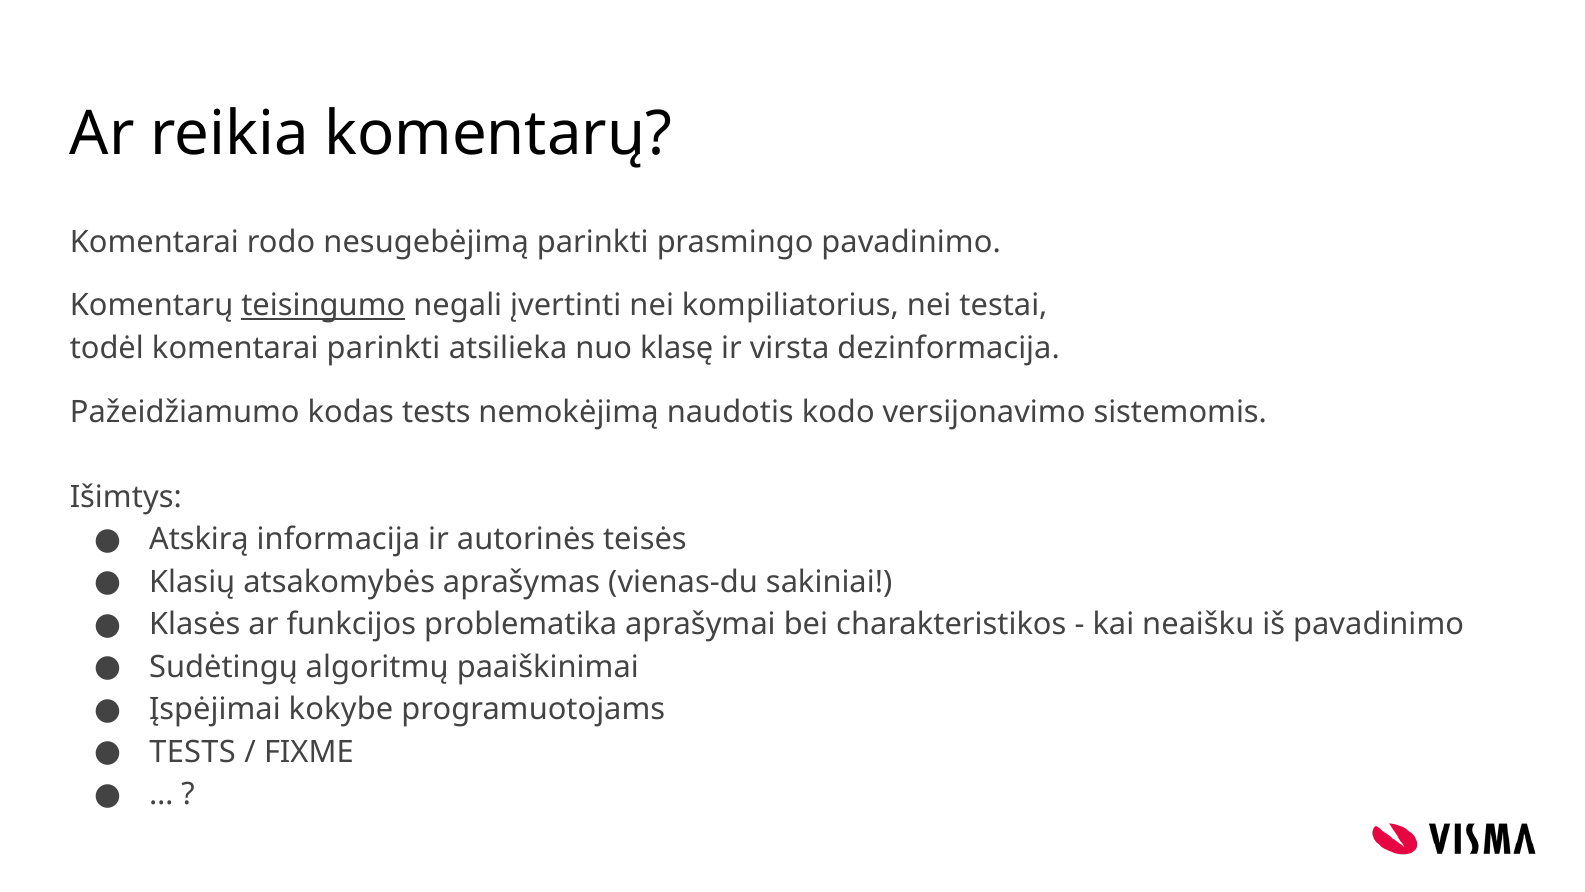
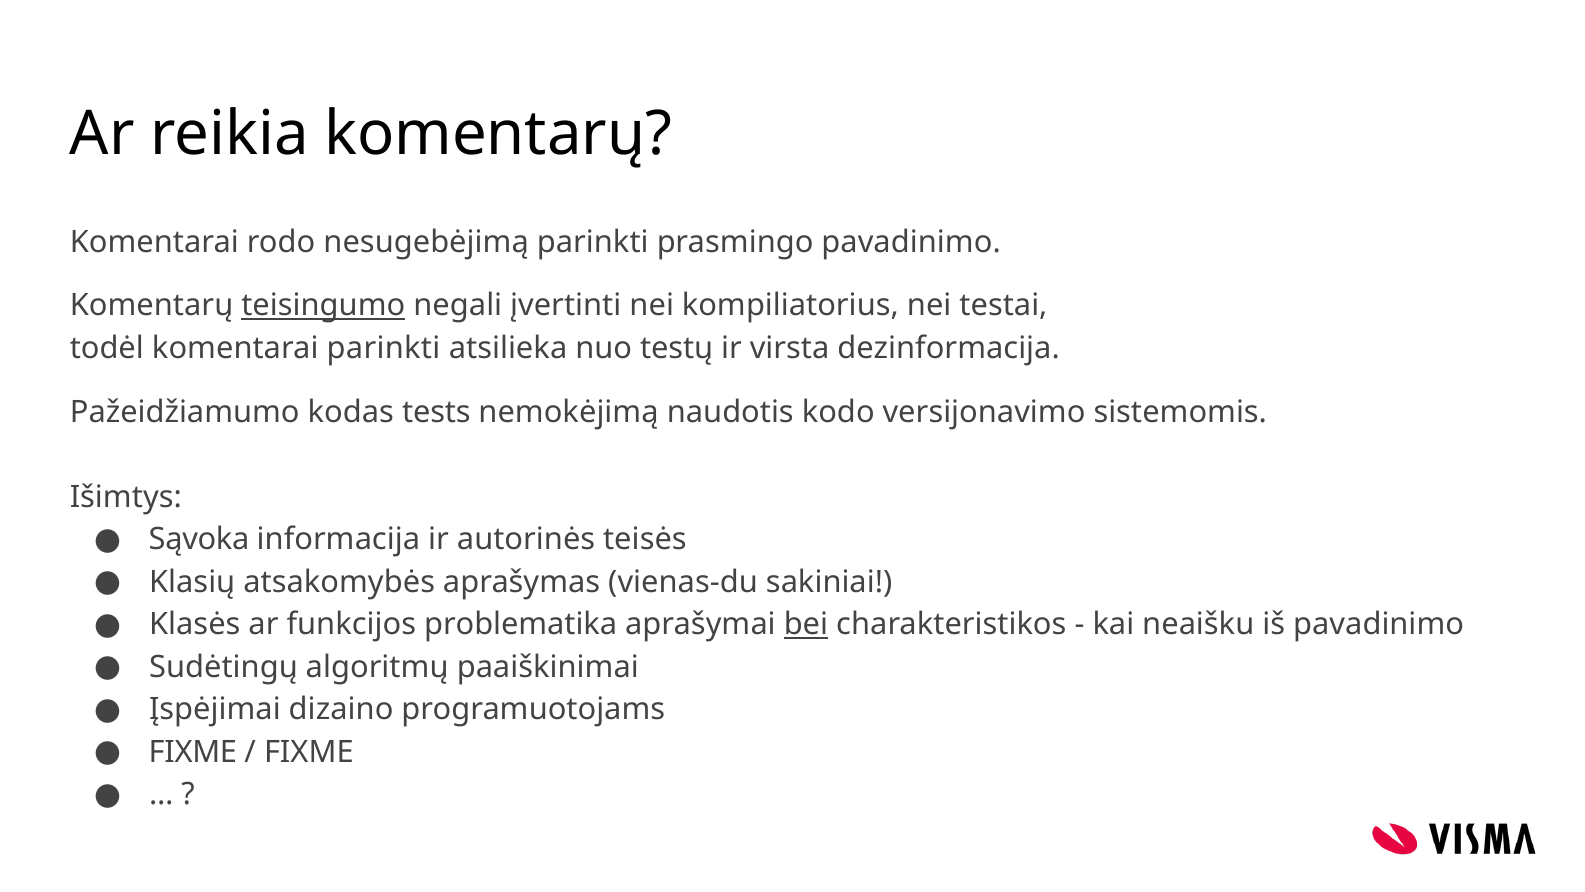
klasę: klasę -> testų
Atskirą: Atskirą -> Sąvoka
bei underline: none -> present
kokybe: kokybe -> dizaino
TESTS at (193, 752): TESTS -> FIXME
